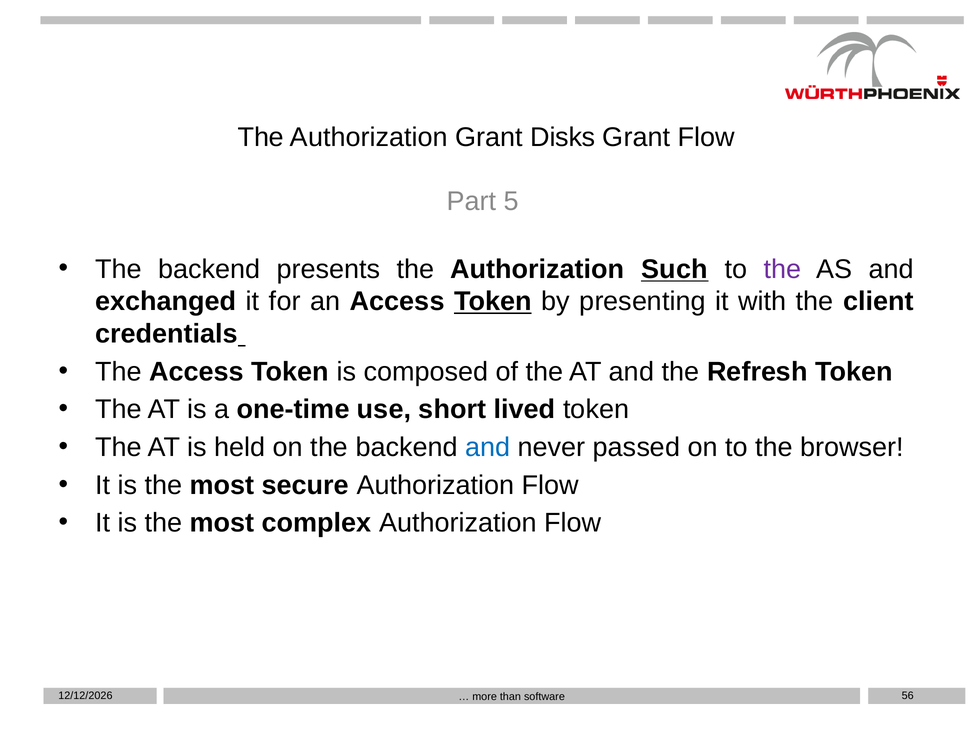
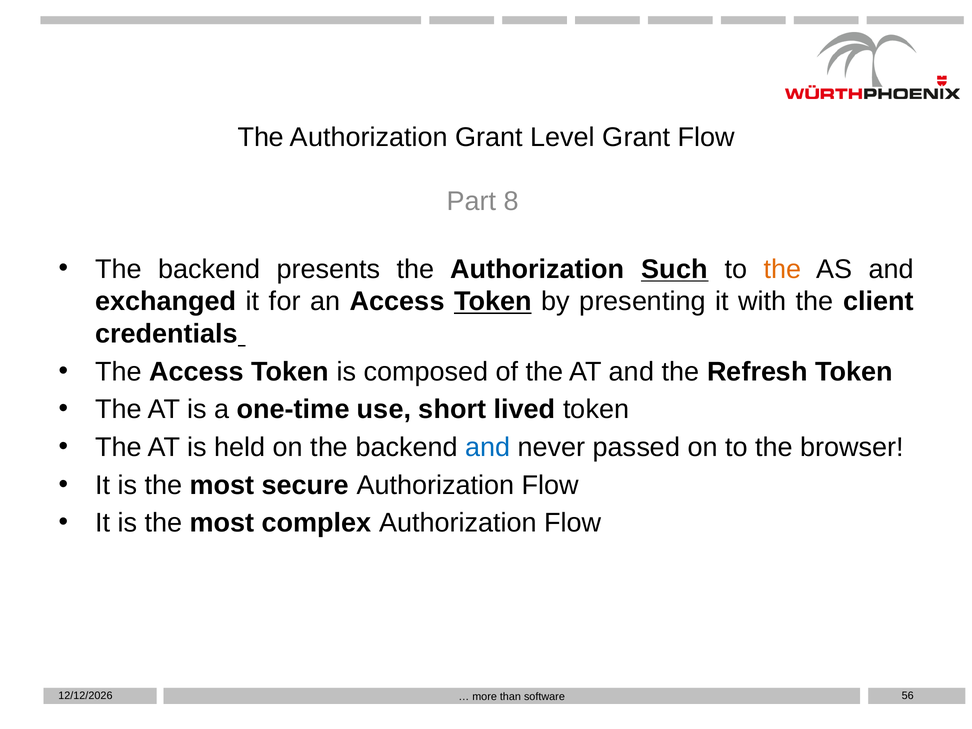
Disks: Disks -> Level
5: 5 -> 8
the at (783, 269) colour: purple -> orange
